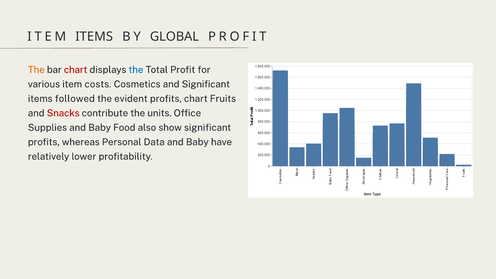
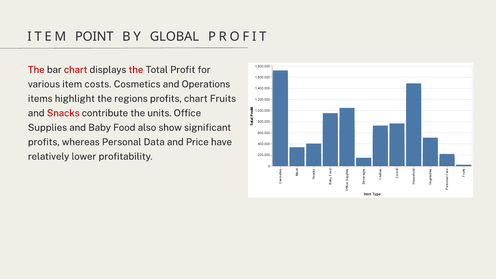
ITEM ITEMS: ITEMS -> POINT
The at (36, 70) colour: orange -> red
the at (136, 70) colour: blue -> red
and Significant: Significant -> Operations
followed: followed -> highlight
evident: evident -> regions
Baby at (197, 142): Baby -> Price
